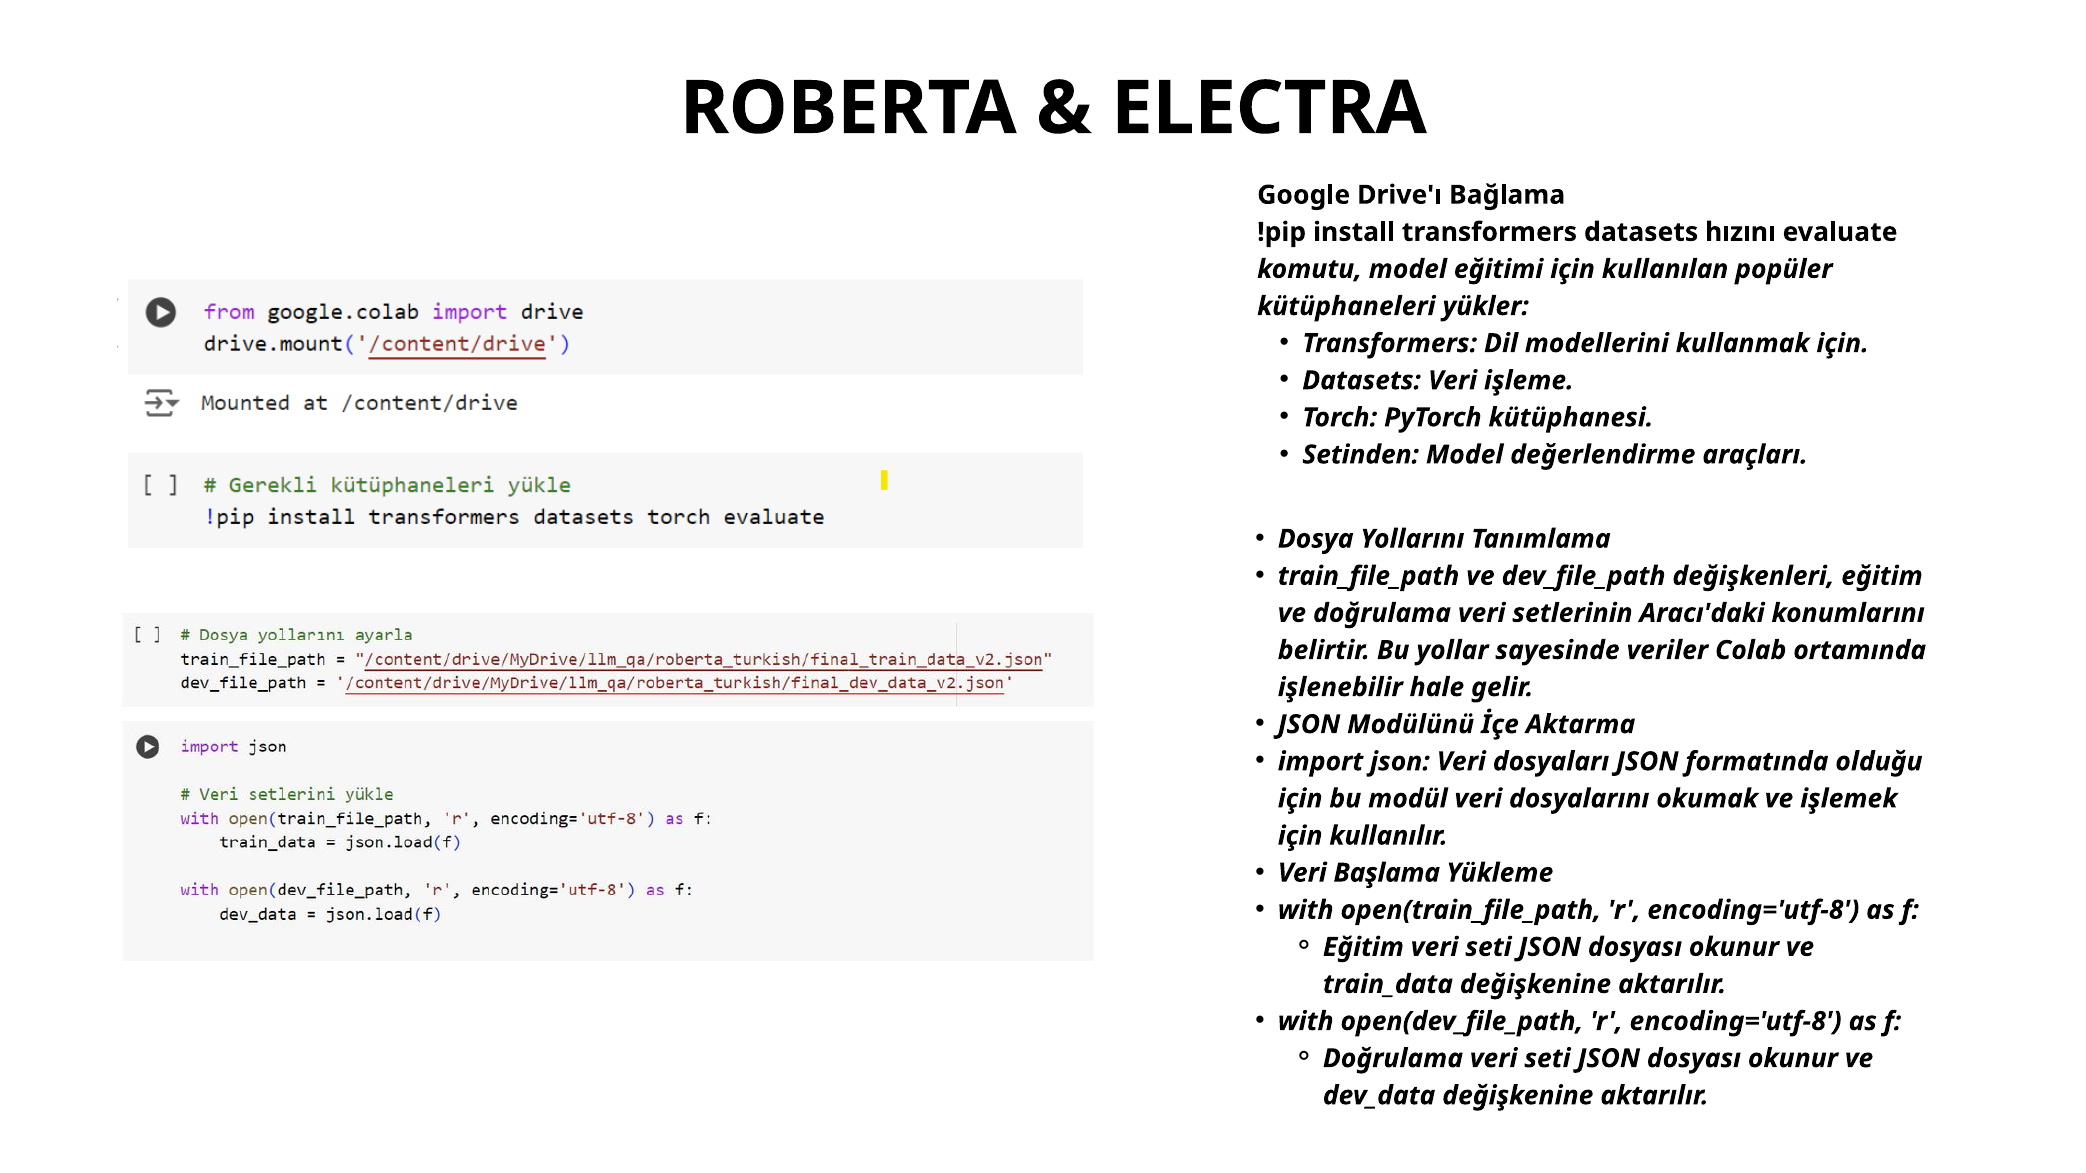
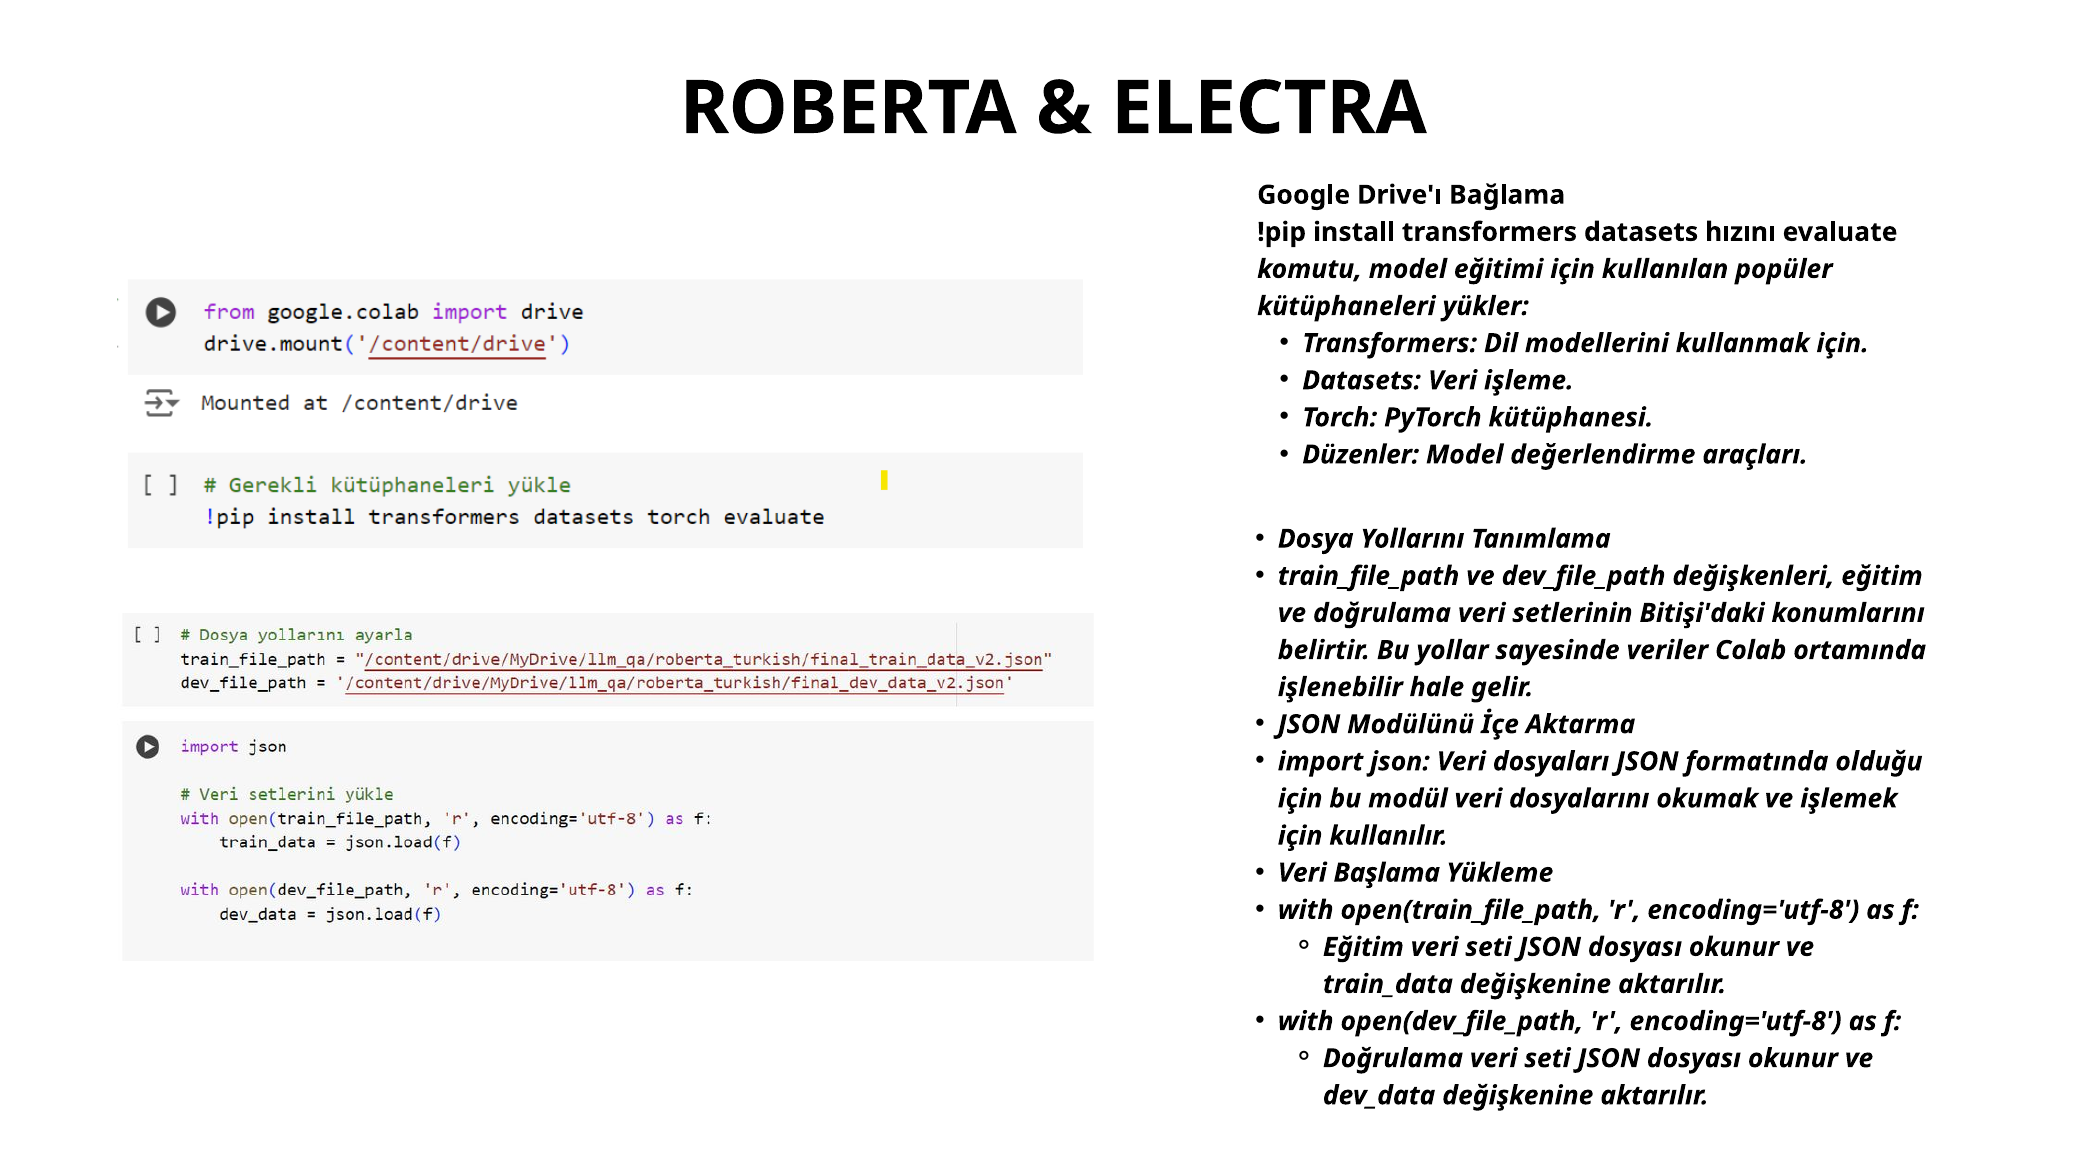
Setinden: Setinden -> Düzenler
Aracı'daki: Aracı'daki -> Bitişi'daki
